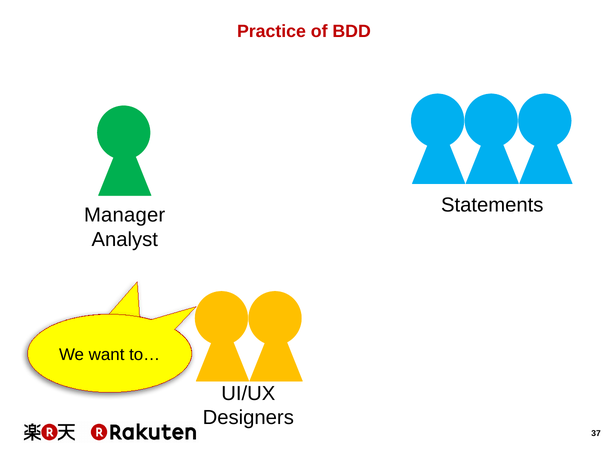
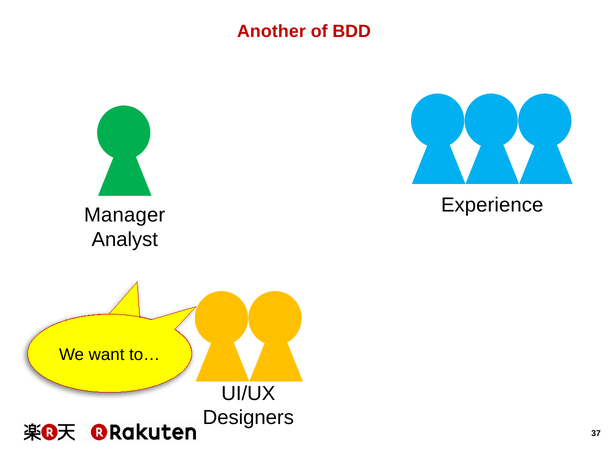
Practice: Practice -> Another
Statements: Statements -> Experience
